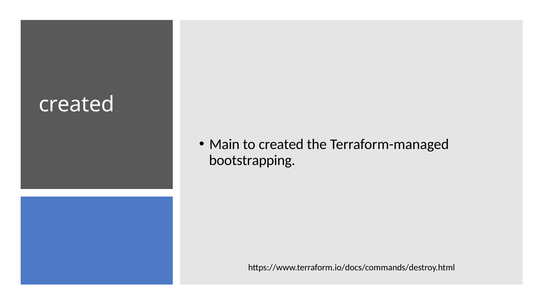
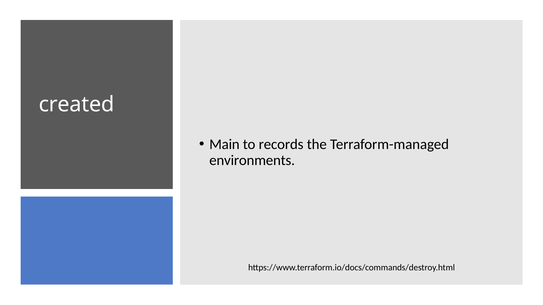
to created: created -> records
bootstrapping: bootstrapping -> environments
